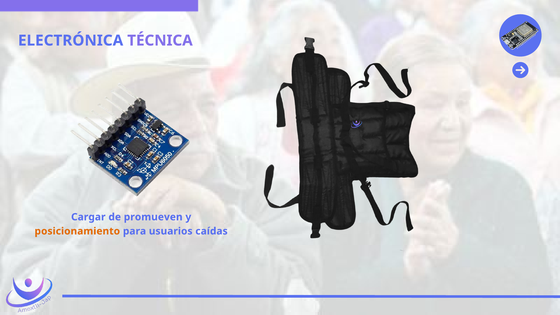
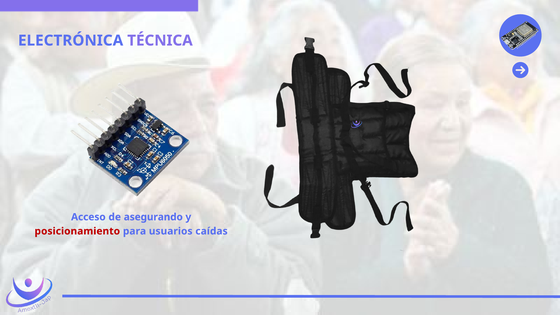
Cargar: Cargar -> Acceso
promueven: promueven -> asegurando
posicionamiento colour: orange -> red
